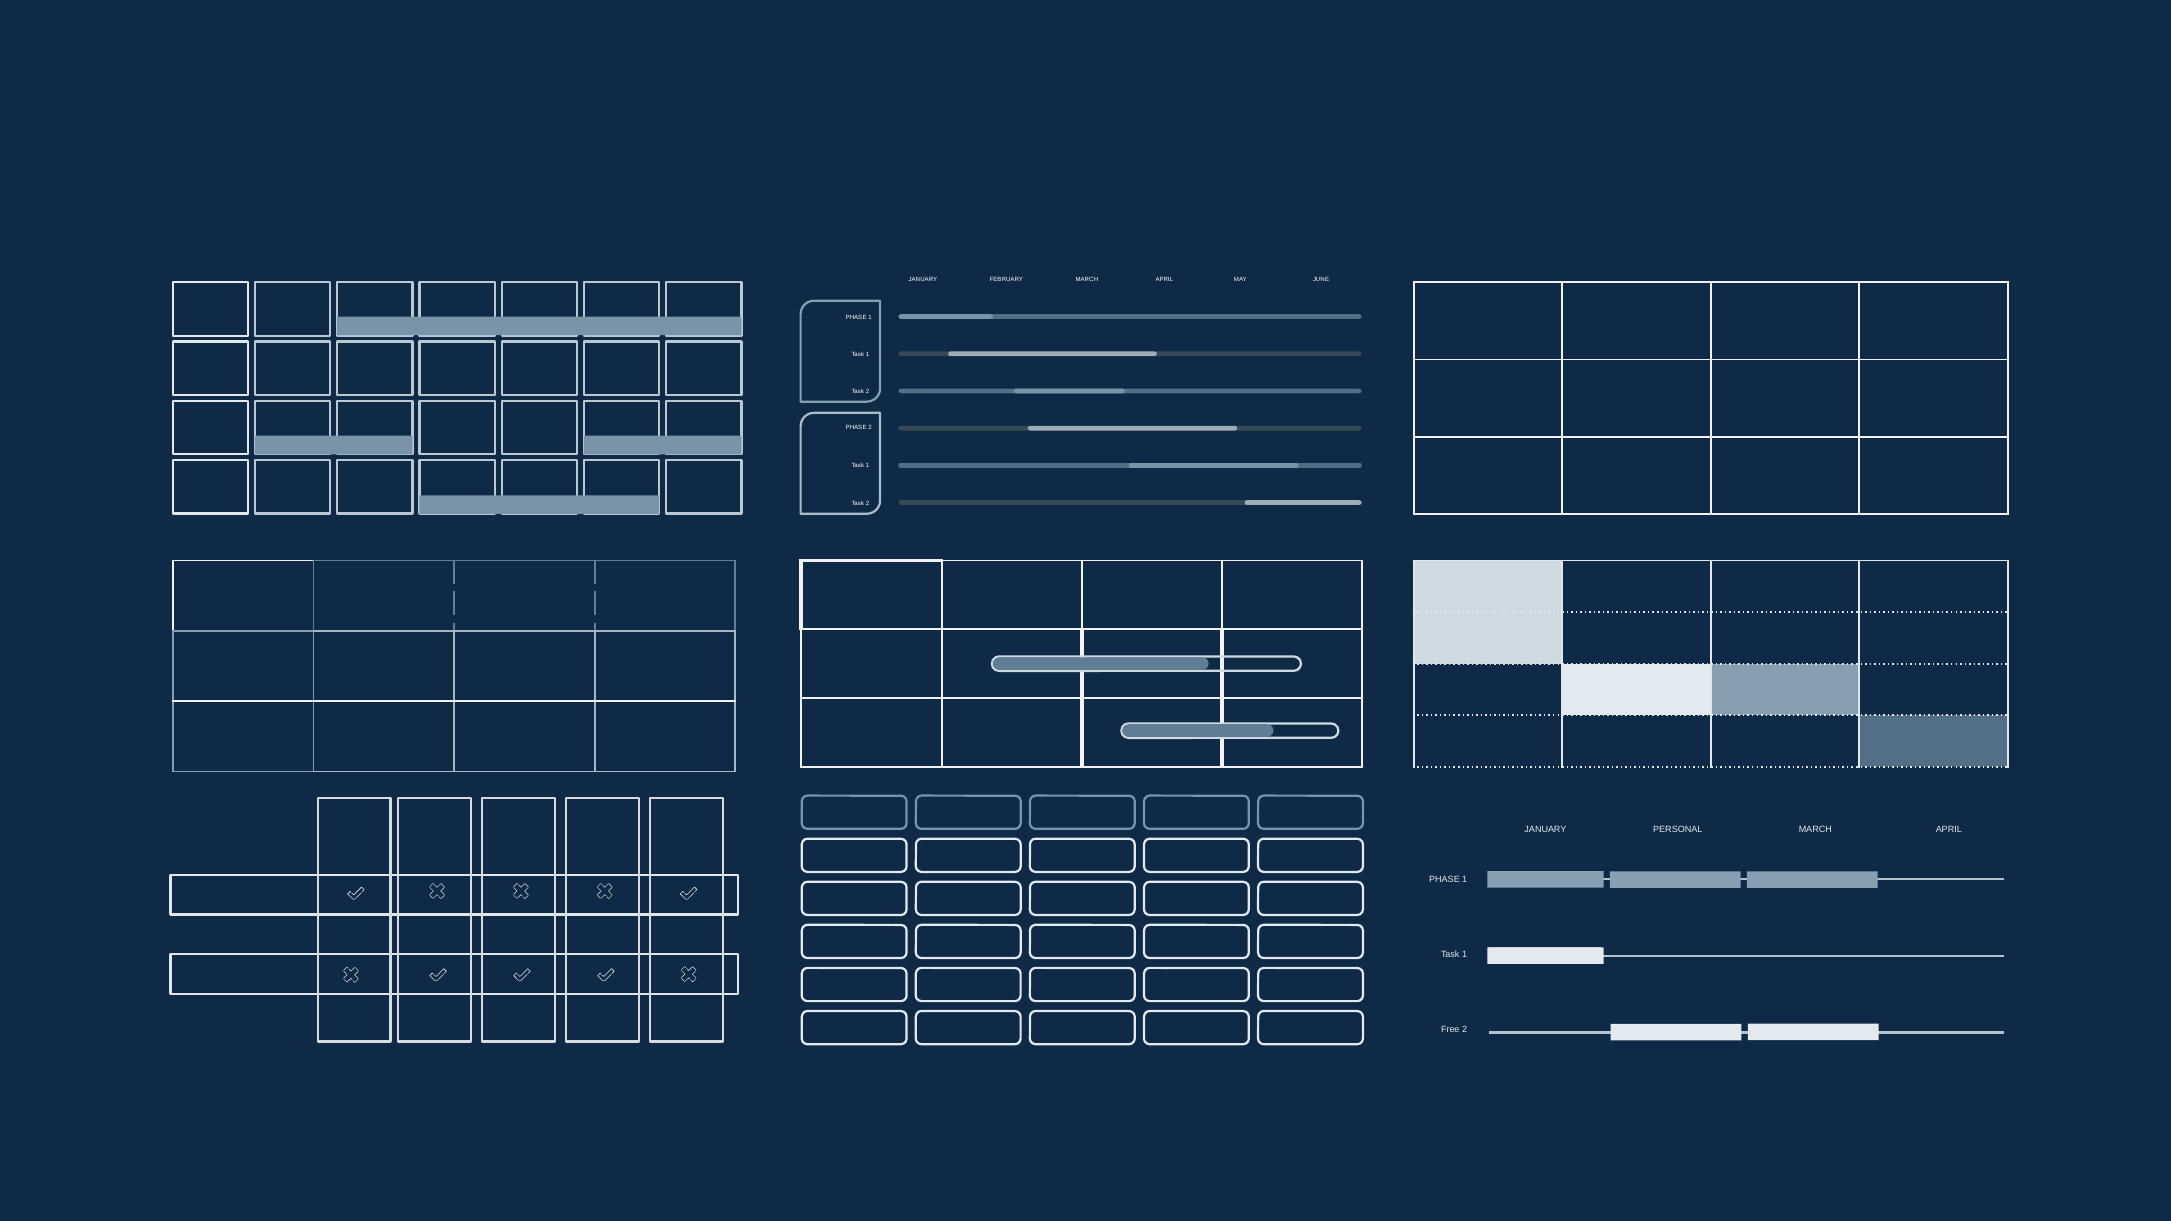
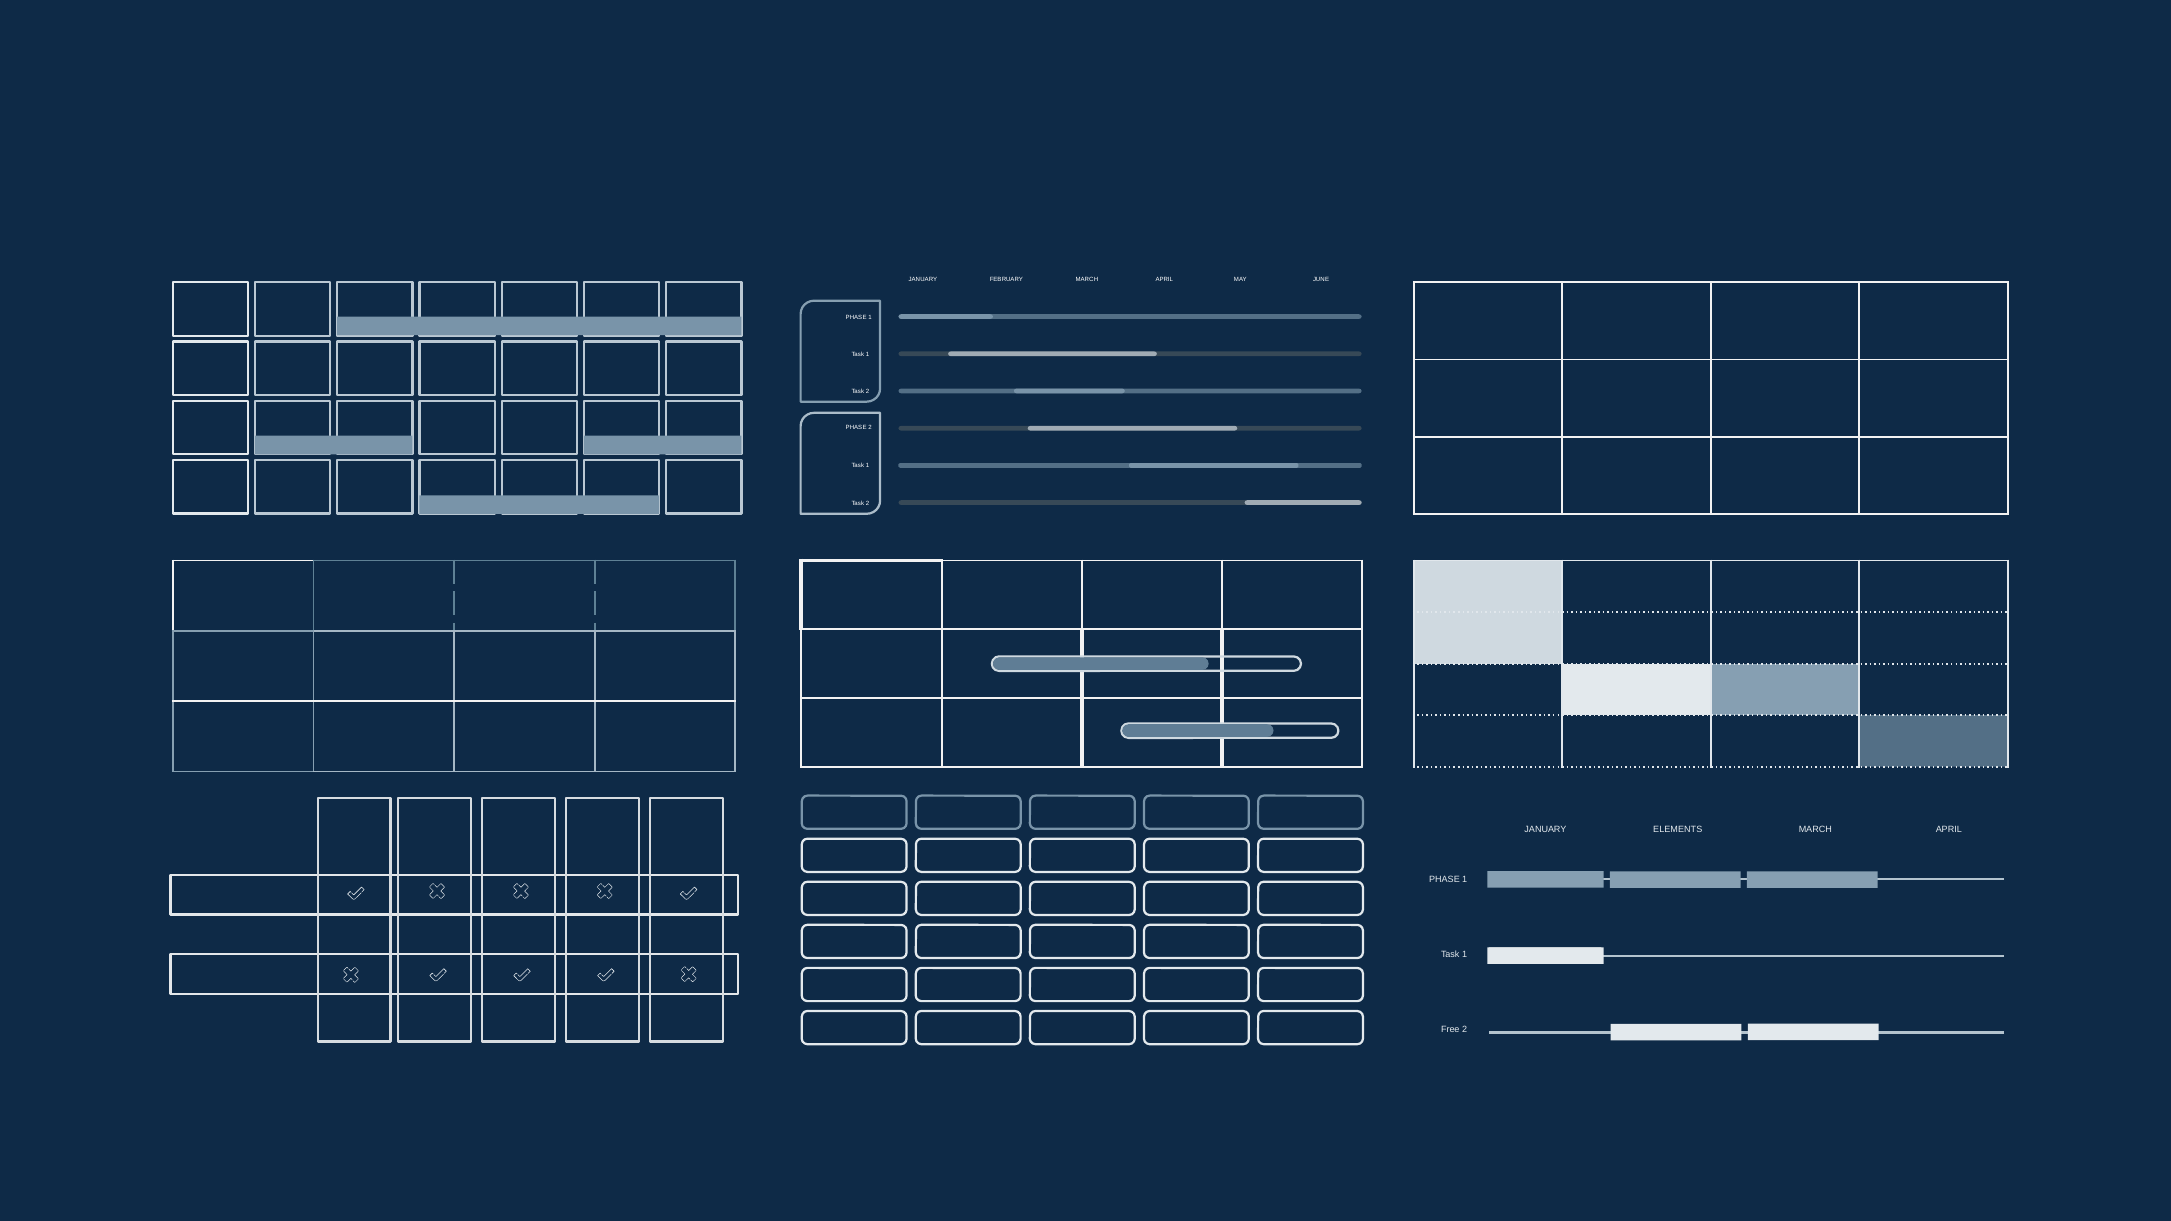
PERSONAL: PERSONAL -> ELEMENTS
